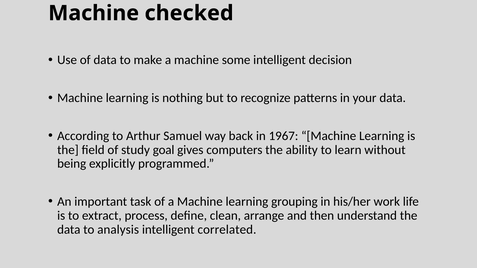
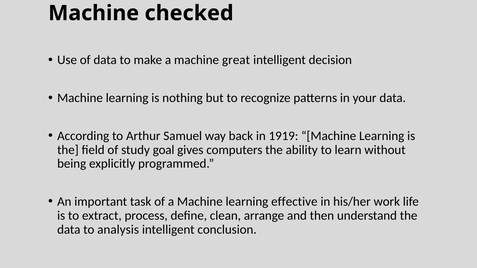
some: some -> great
1967: 1967 -> 1919
grouping: grouping -> effective
correlated: correlated -> conclusion
